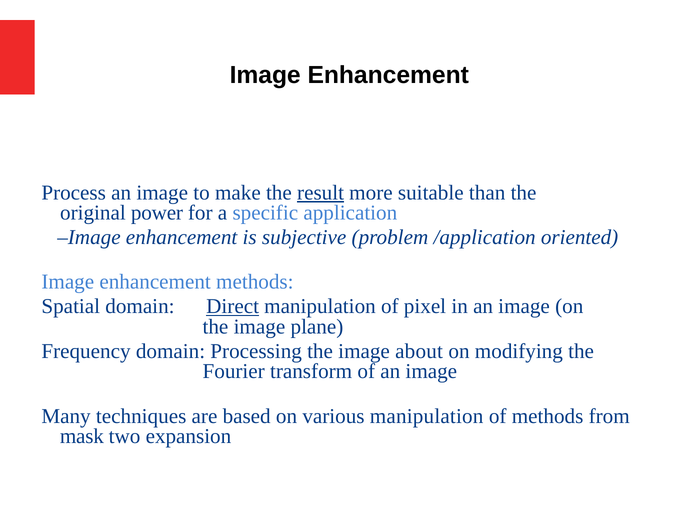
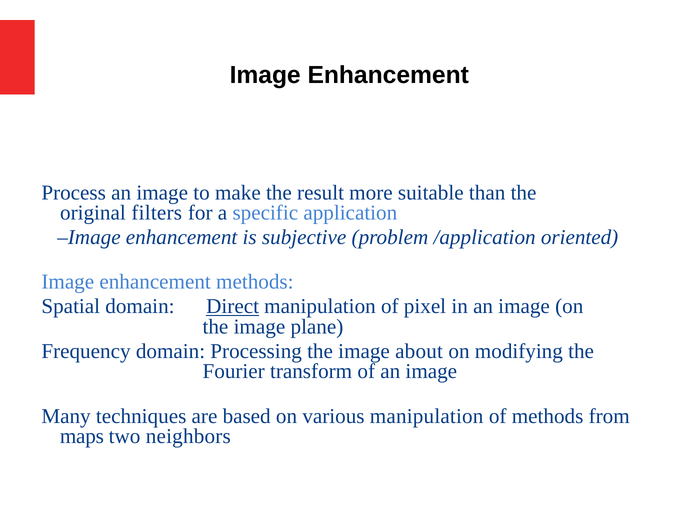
result underline: present -> none
power: power -> filters
mask: mask -> maps
expansion: expansion -> neighbors
